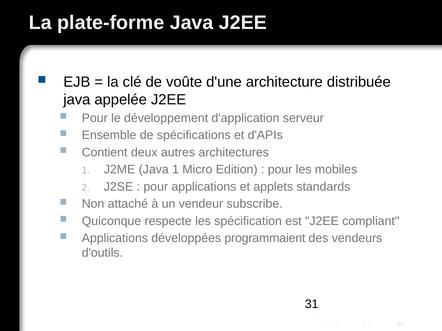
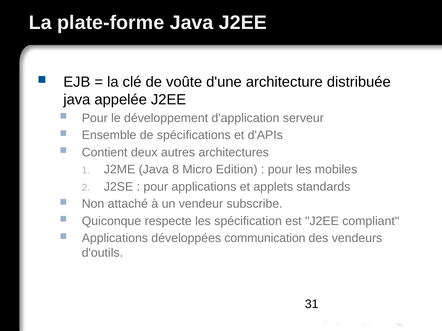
Java 1: 1 -> 8
programmaient: programmaient -> communication
